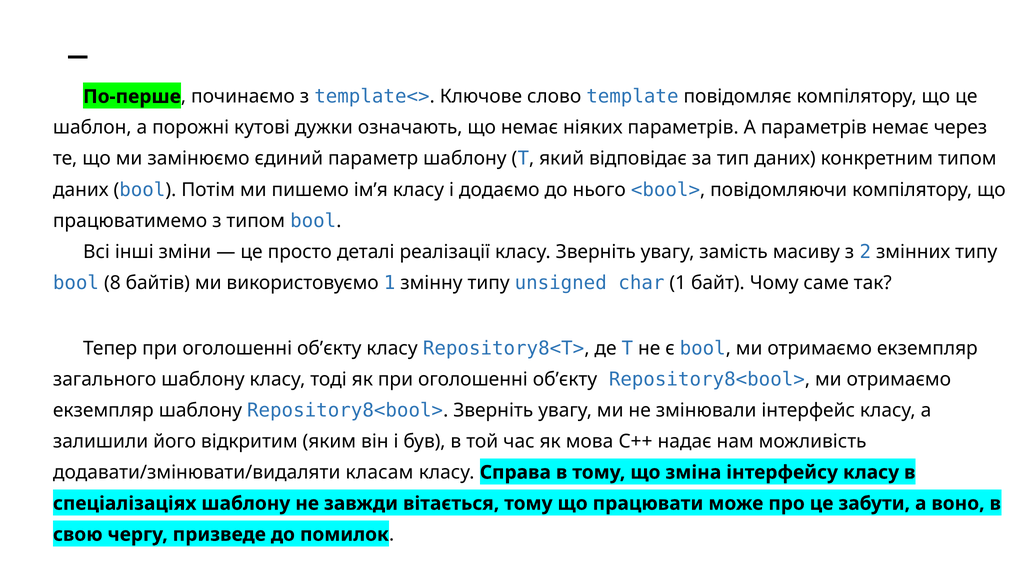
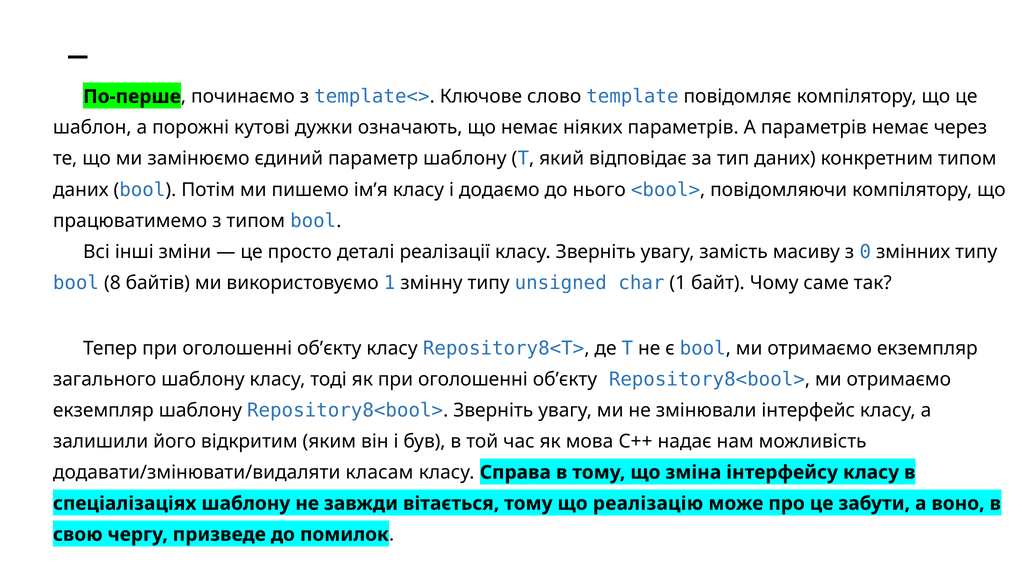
2: 2 -> 0
працювати: працювати -> реалізацію
